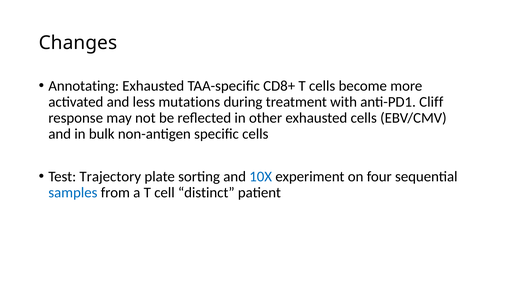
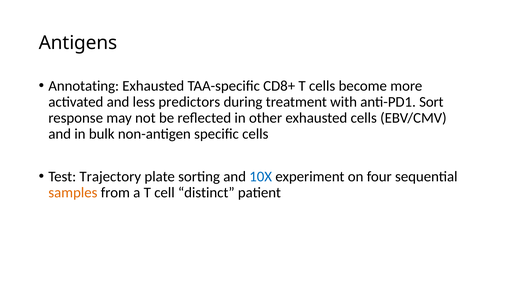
Changes: Changes -> Antigens
mutations: mutations -> predictors
Cliff: Cliff -> Sort
samples colour: blue -> orange
